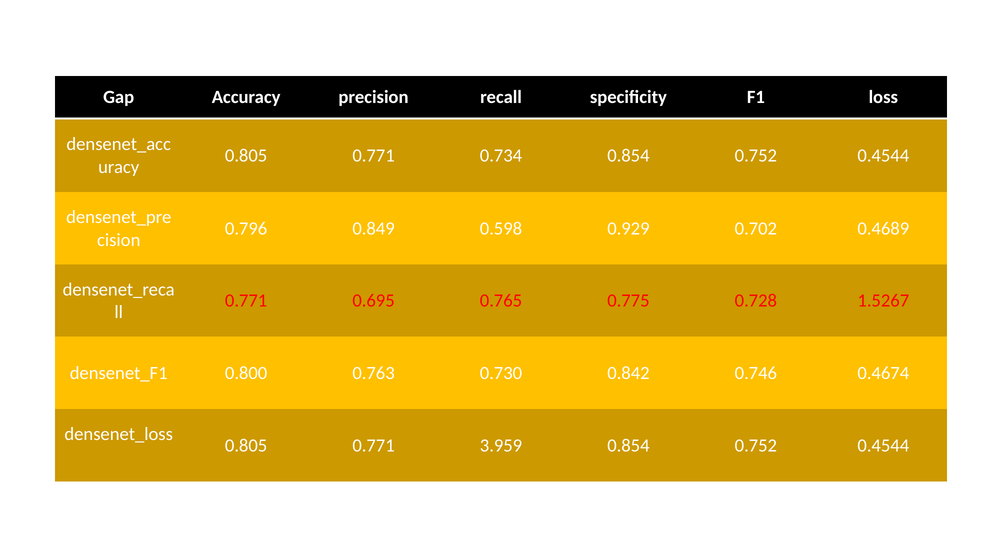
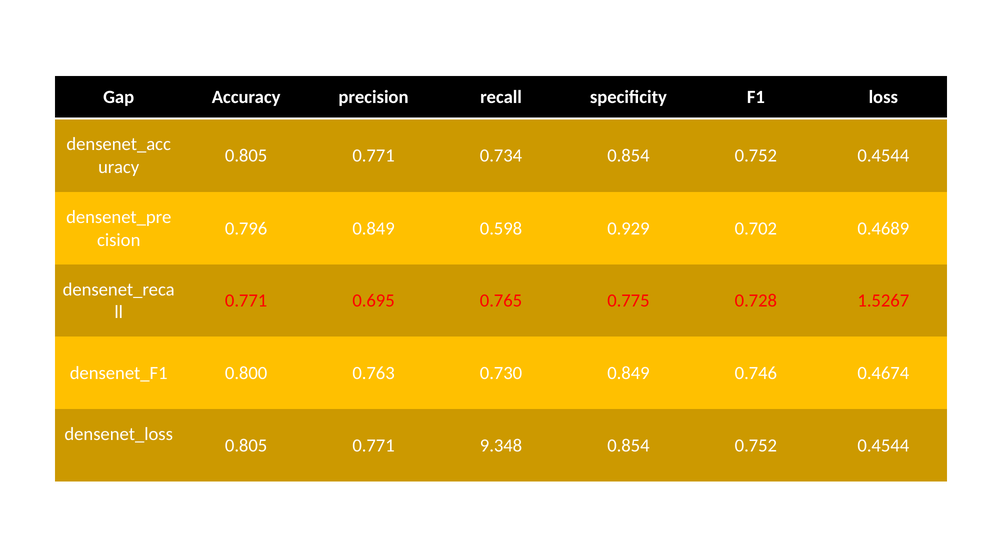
0.730 0.842: 0.842 -> 0.849
3.959: 3.959 -> 9.348
